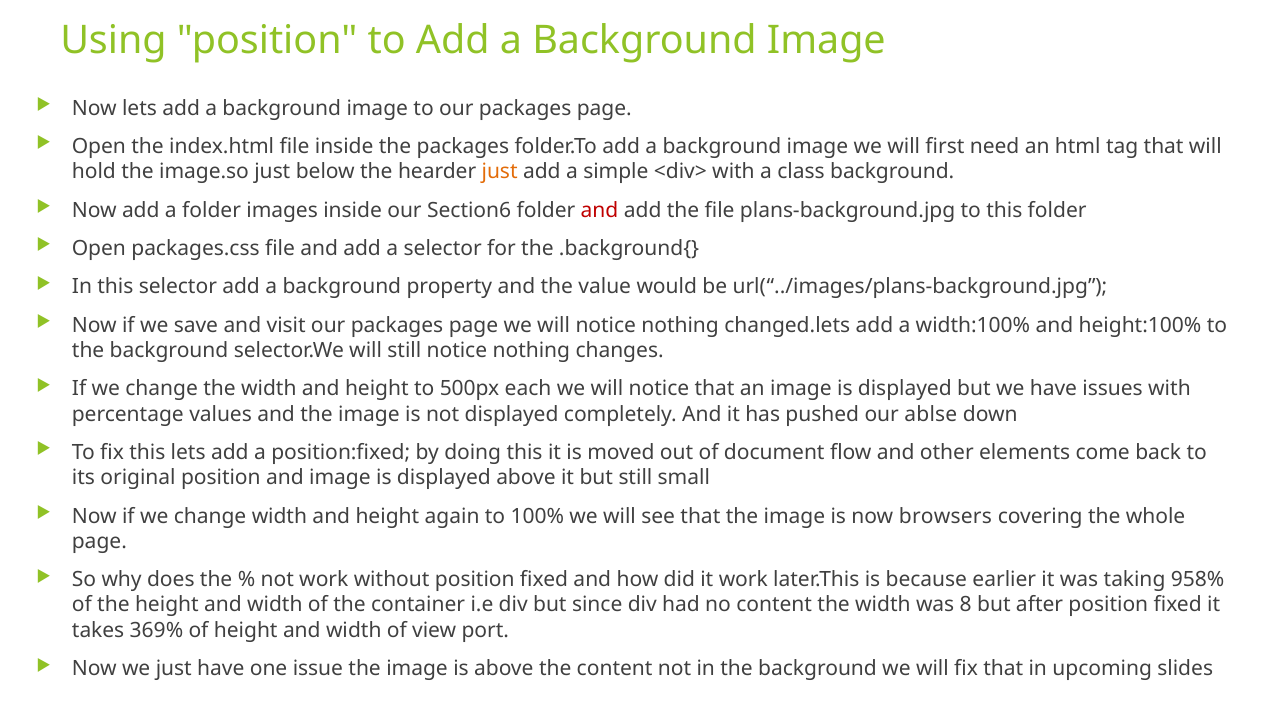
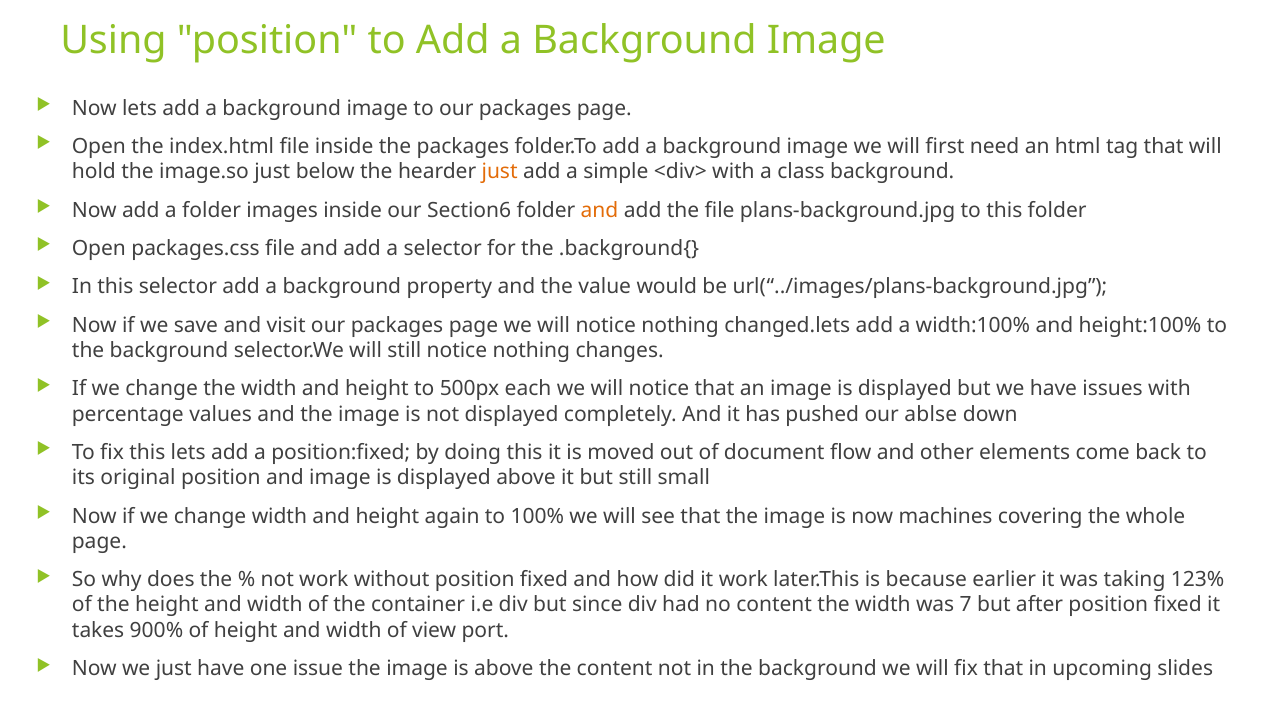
and at (600, 210) colour: red -> orange
browsers: browsers -> machines
958%: 958% -> 123%
8: 8 -> 7
369%: 369% -> 900%
